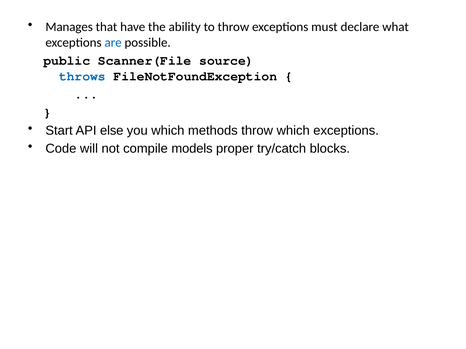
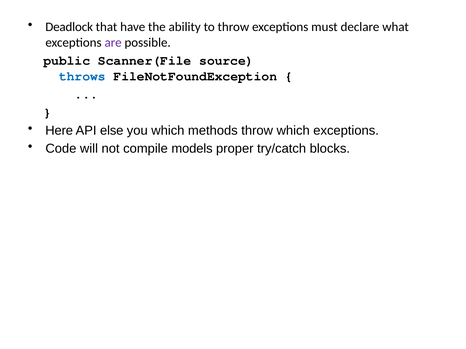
Manages: Manages -> Deadlock
are colour: blue -> purple
Start: Start -> Here
